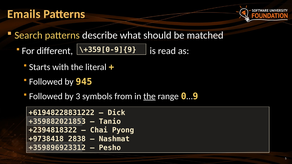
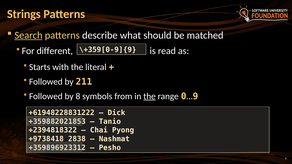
Emails: Emails -> Strings
Search underline: none -> present
945: 945 -> 211
3: 3 -> 8
